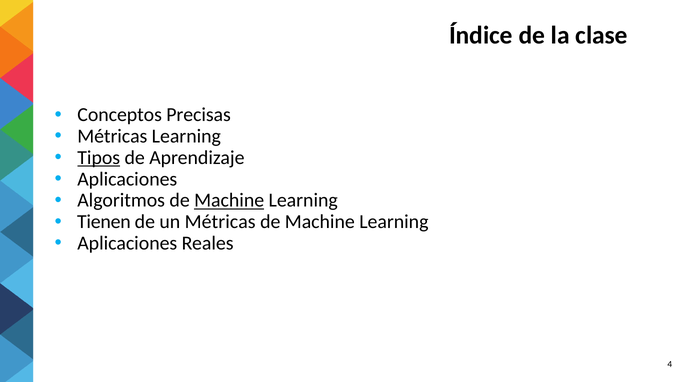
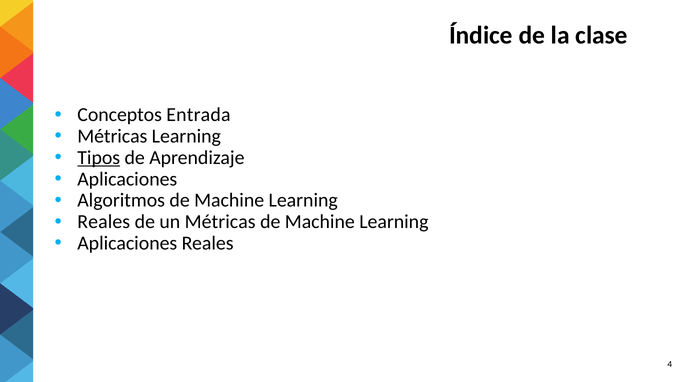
Precisas: Precisas -> Entrada
Machine at (229, 201) underline: present -> none
Tienen at (104, 222): Tienen -> Reales
